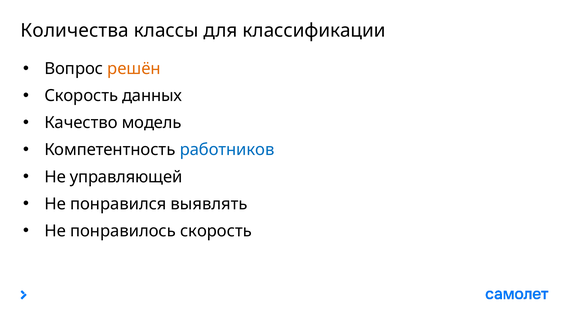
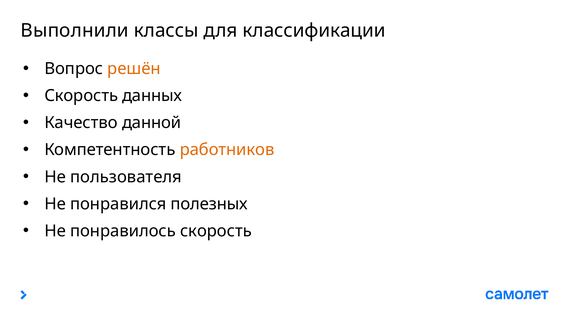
Количества: Количества -> Выполнили
модель: модель -> данной
работников colour: blue -> orange
управляющей: управляющей -> пользователя
выявлять: выявлять -> полезных
